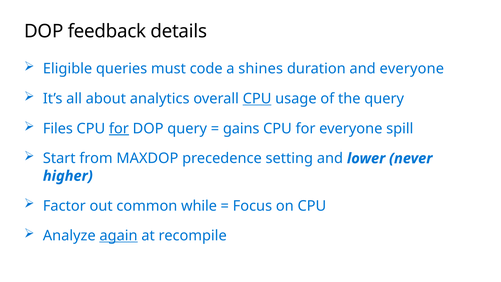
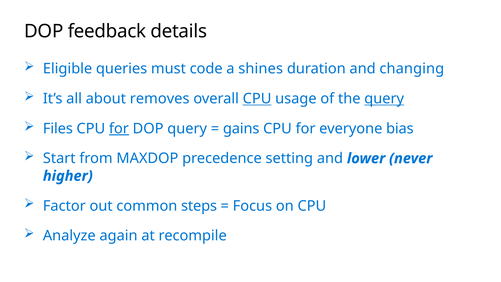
and everyone: everyone -> changing
analytics: analytics -> removes
query at (384, 99) underline: none -> present
spill: spill -> bias
while: while -> steps
again underline: present -> none
